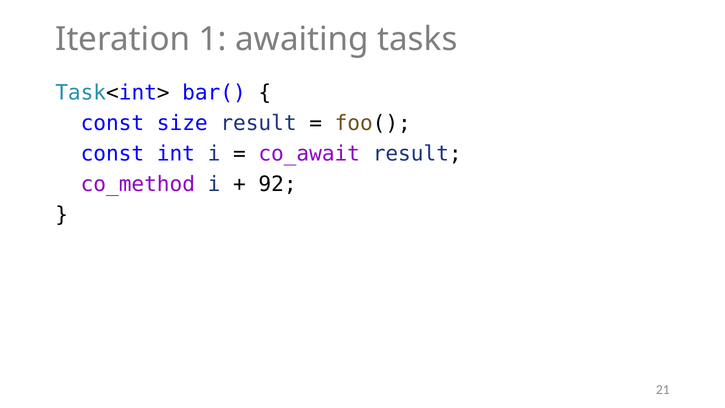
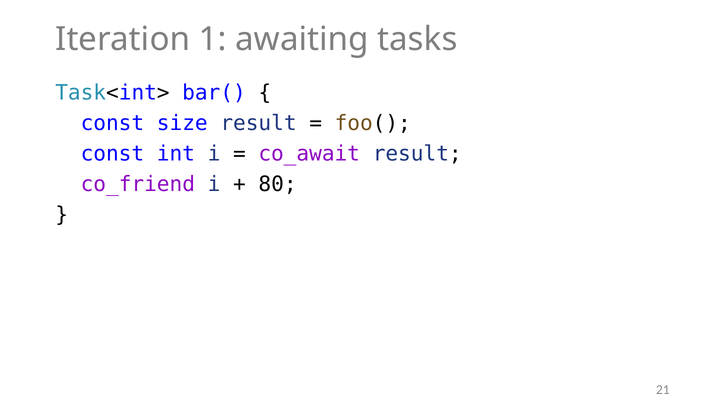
co_method: co_method -> co_friend
92: 92 -> 80
